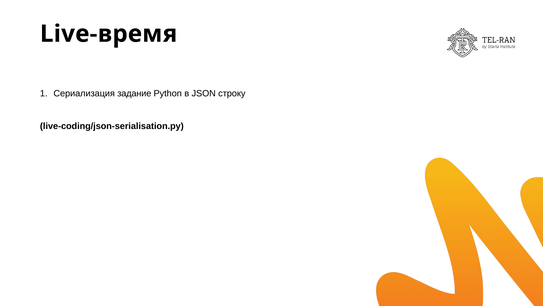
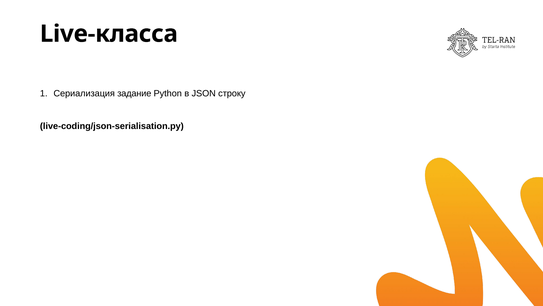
Live-время: Live-время -> Live-класса
